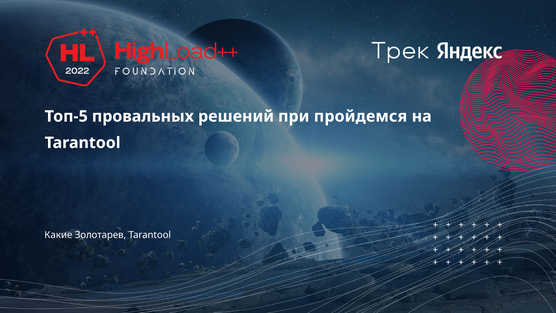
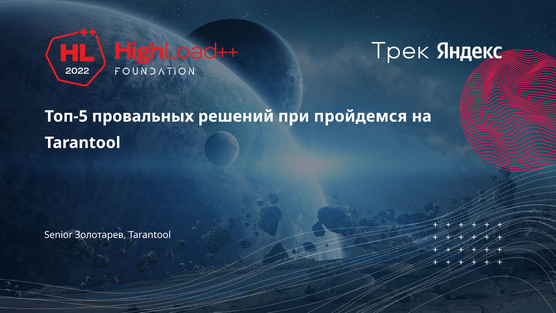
Какие: Какие -> Senior
